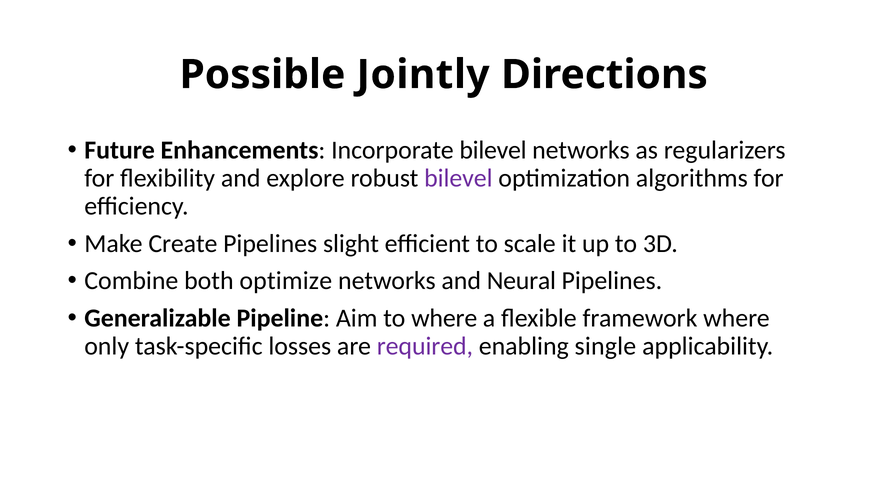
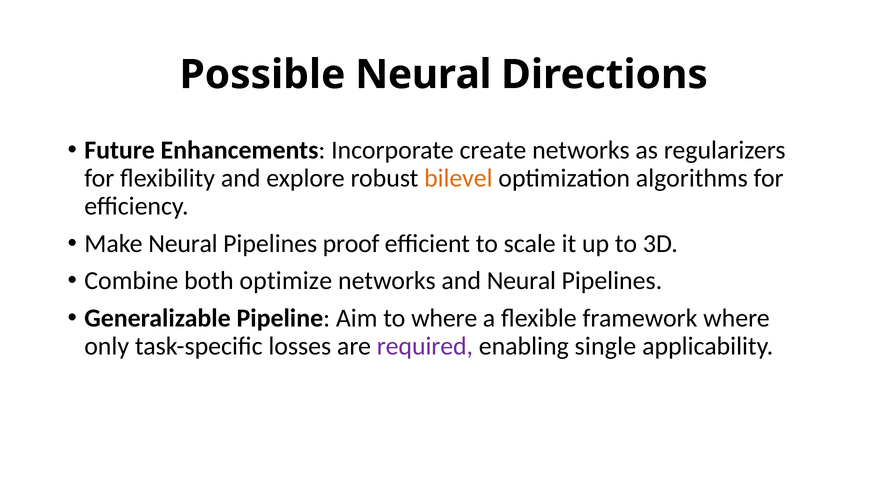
Possible Jointly: Jointly -> Neural
Incorporate bilevel: bilevel -> create
bilevel at (458, 178) colour: purple -> orange
Make Create: Create -> Neural
slight: slight -> proof
